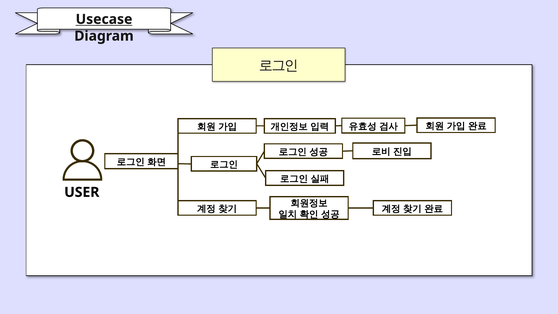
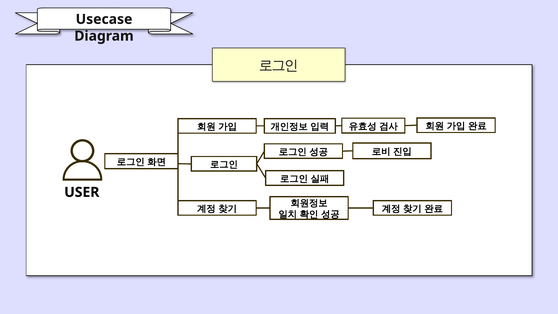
Usecase underline: present -> none
